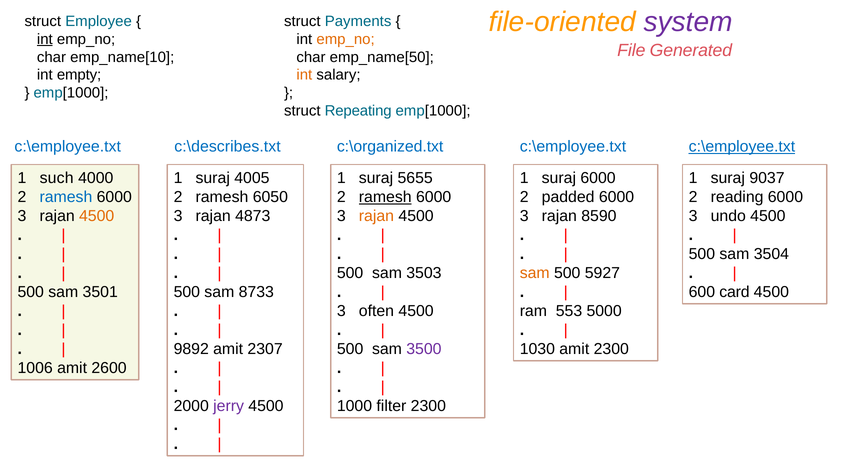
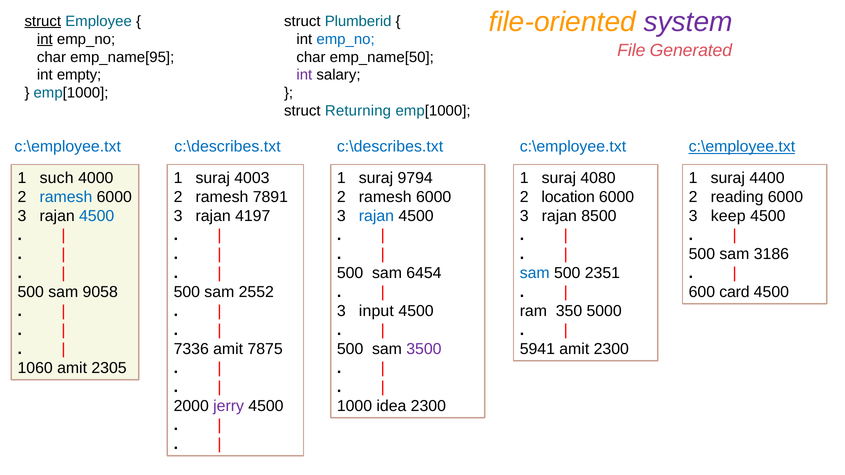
struct at (43, 21) underline: none -> present
Payments: Payments -> Plumberid
emp_no at (346, 39) colour: orange -> blue
emp_name[10: emp_name[10 -> emp_name[95
int at (304, 75) colour: orange -> purple
Repeating: Repeating -> Returning
c:\organized.txt at (390, 147): c:\organized.txt -> c:\describes.txt
4005: 4005 -> 4003
5655: 5655 -> 9794
suraj 6000: 6000 -> 4080
9037: 9037 -> 4400
6050: 6050 -> 7891
ramesh at (385, 197) underline: present -> none
padded: padded -> location
4500 at (97, 216) colour: orange -> blue
4873: 4873 -> 4197
rajan at (376, 216) colour: orange -> blue
8590: 8590 -> 8500
undo: undo -> keep
3504: 3504 -> 3186
3503: 3503 -> 6454
sam at (535, 273) colour: orange -> blue
5927: 5927 -> 2351
3501: 3501 -> 9058
8733: 8733 -> 2552
often: often -> input
553: 553 -> 350
9892: 9892 -> 7336
2307: 2307 -> 7875
1030: 1030 -> 5941
1006: 1006 -> 1060
2600: 2600 -> 2305
filter: filter -> idea
